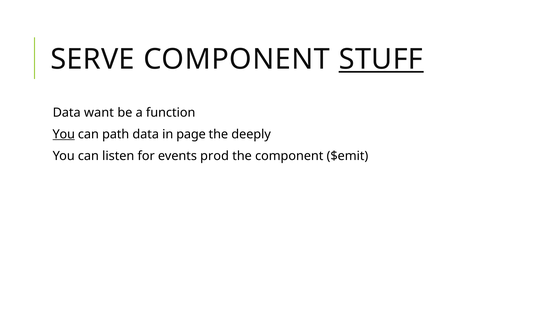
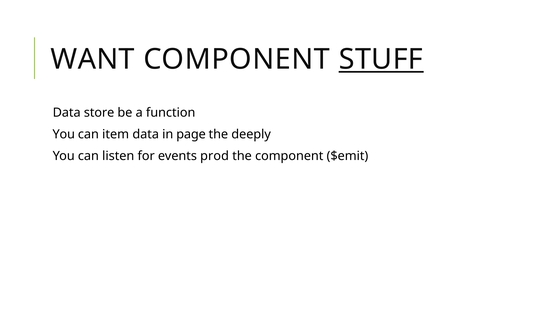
SERVE: SERVE -> WANT
want: want -> store
You at (64, 134) underline: present -> none
path: path -> item
